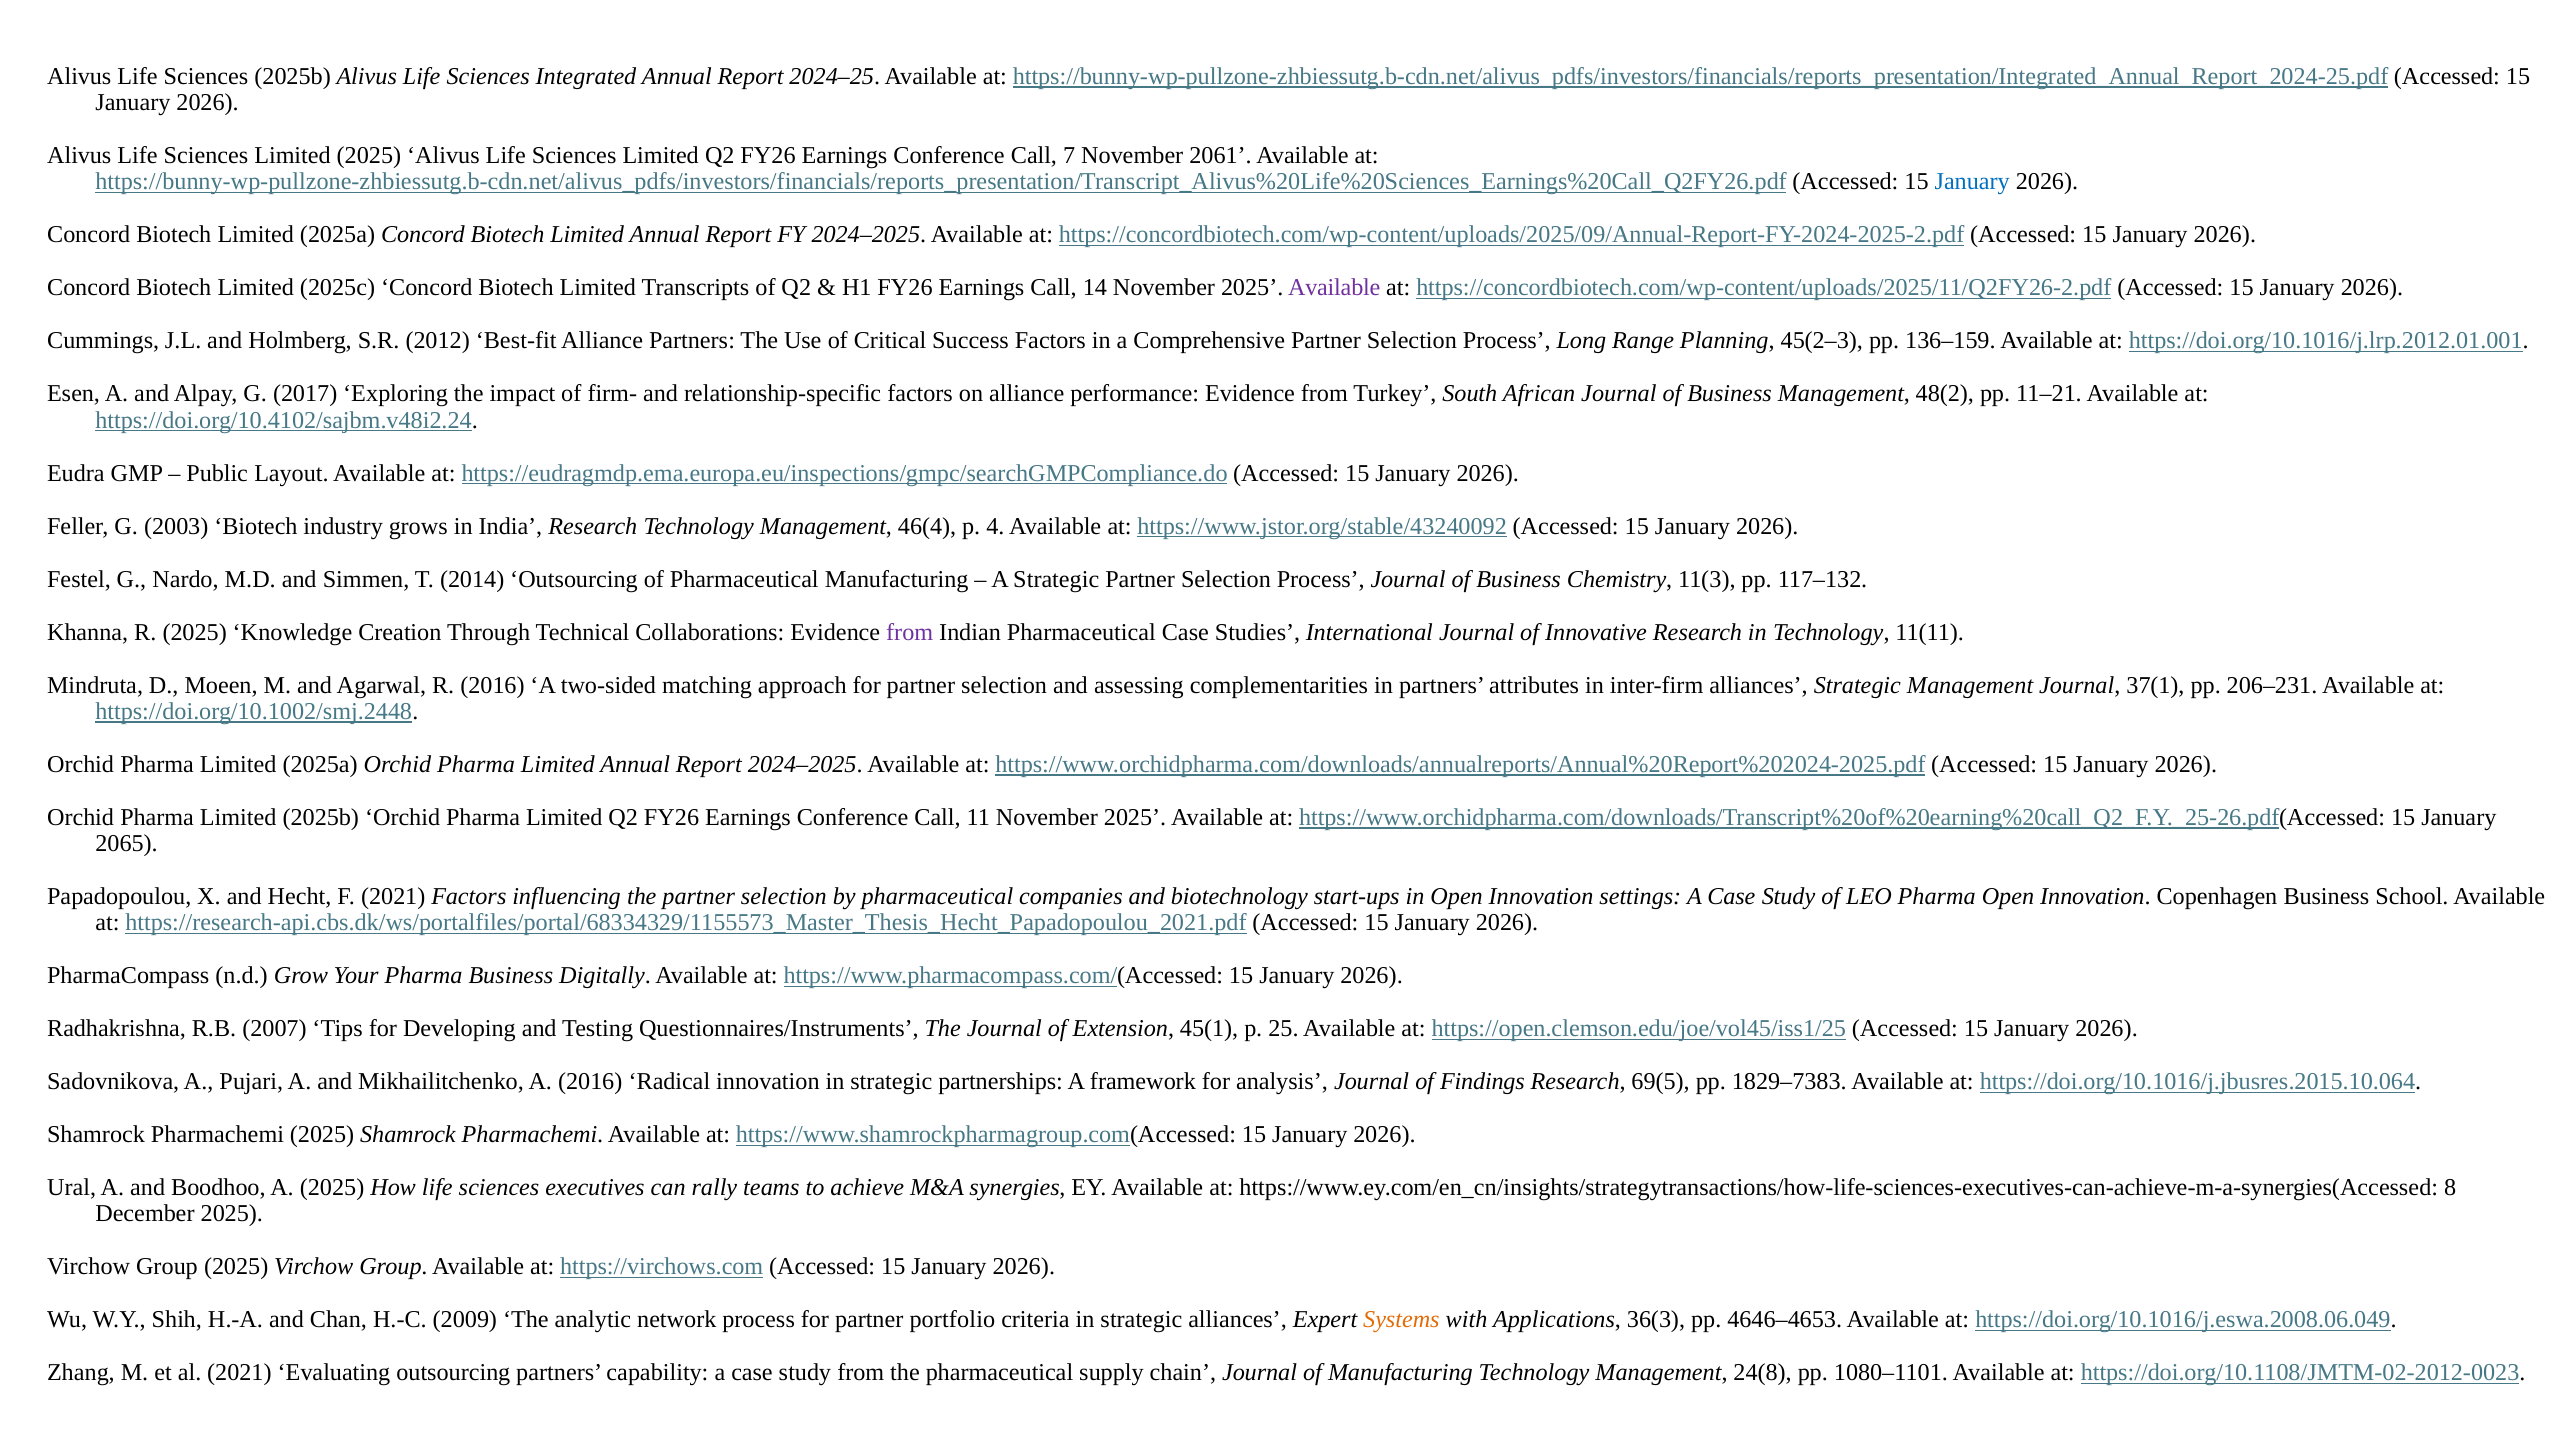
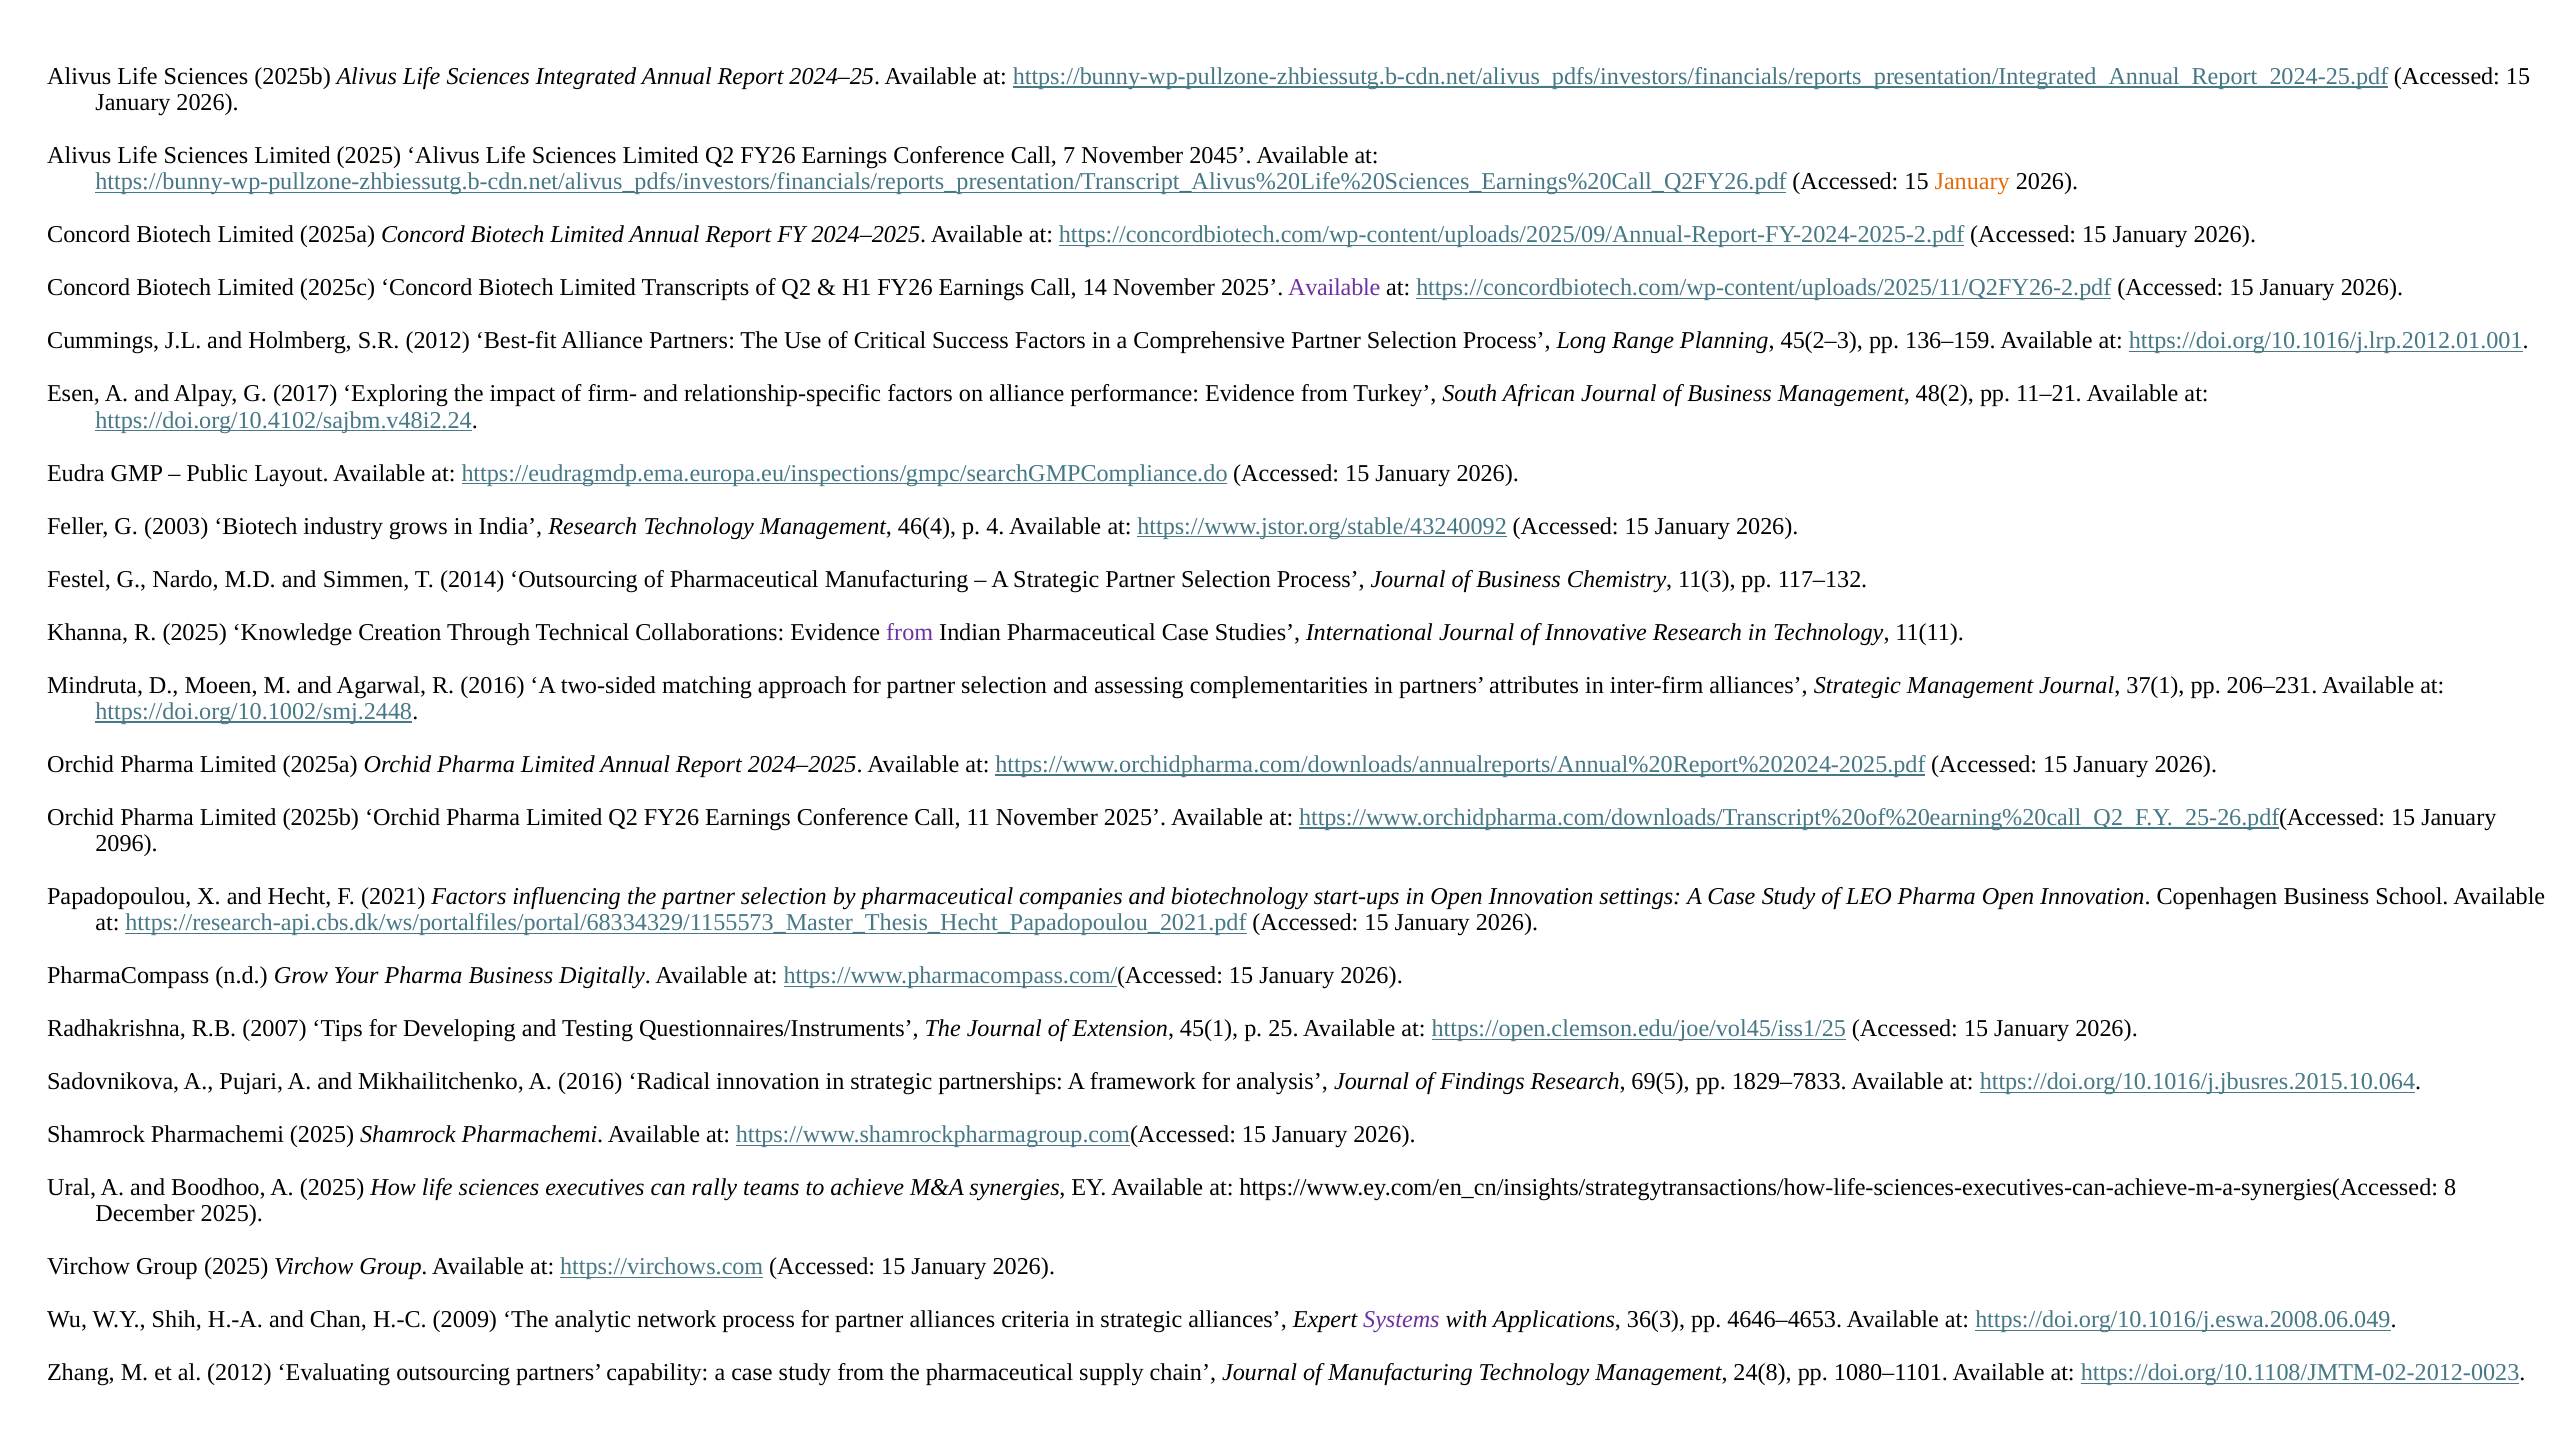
2061: 2061 -> 2045
January at (1972, 182) colour: blue -> orange
2065: 2065 -> 2096
1829–7383: 1829–7383 -> 1829–7833
partner portfolio: portfolio -> alliances
Systems colour: orange -> purple
al 2021: 2021 -> 2012
